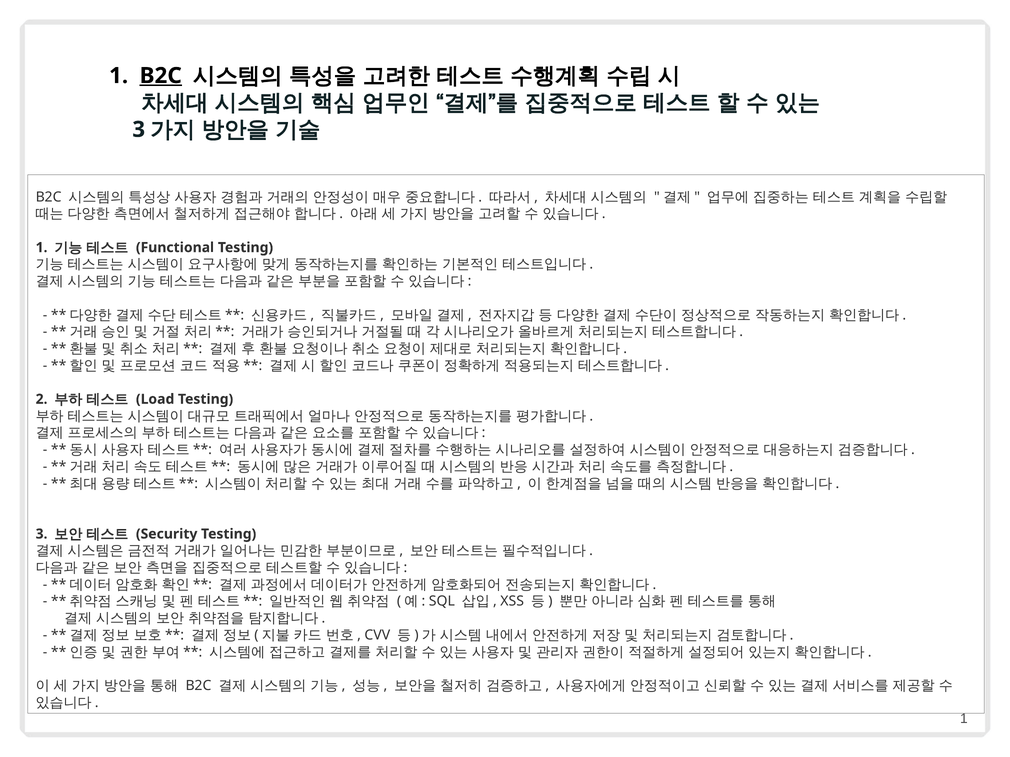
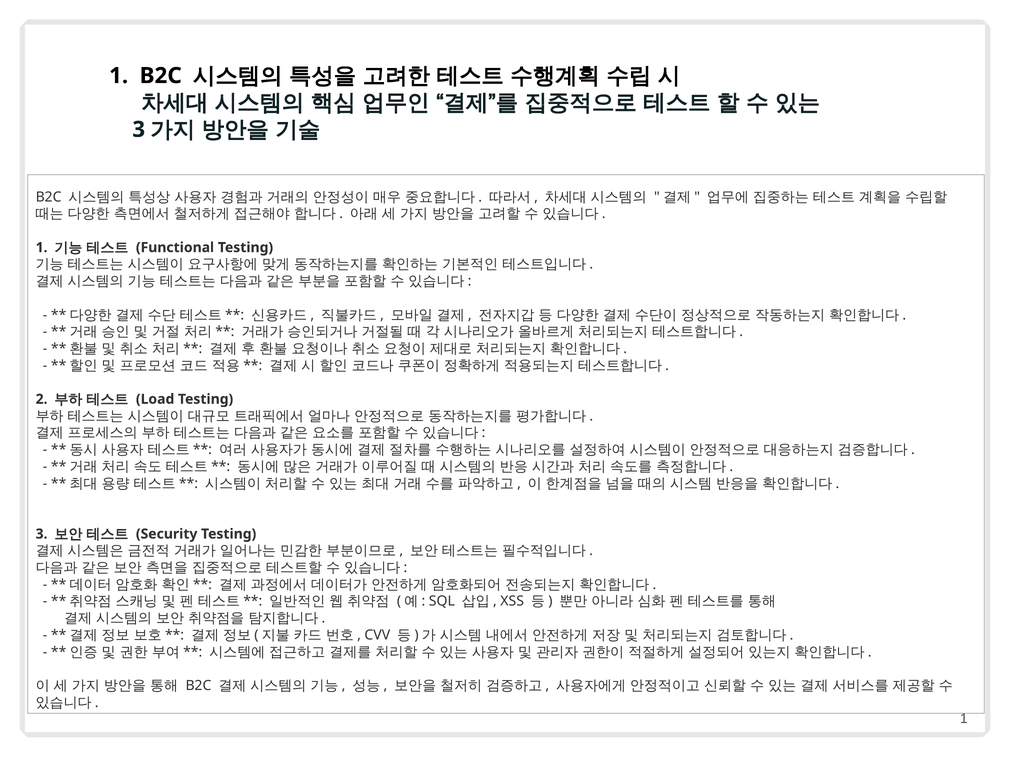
B2C at (161, 76) underline: present -> none
